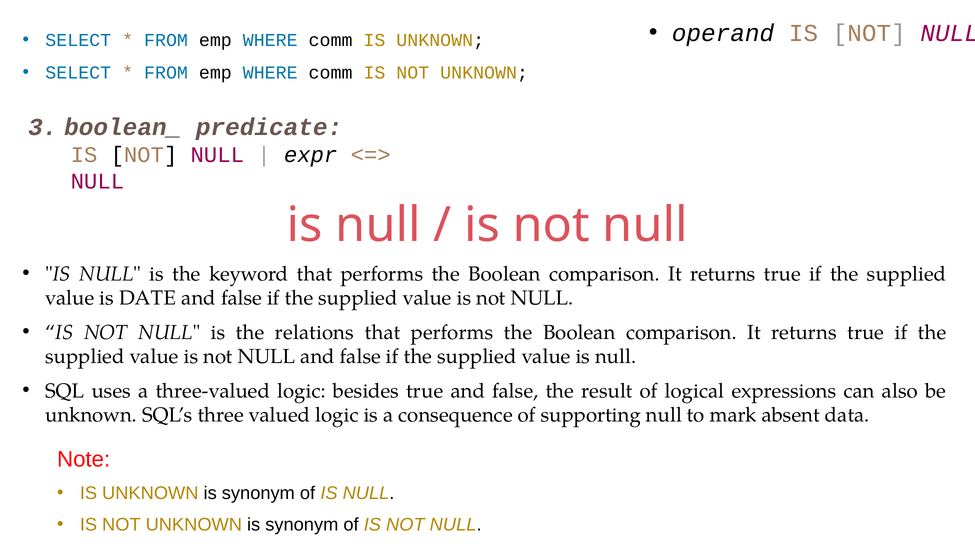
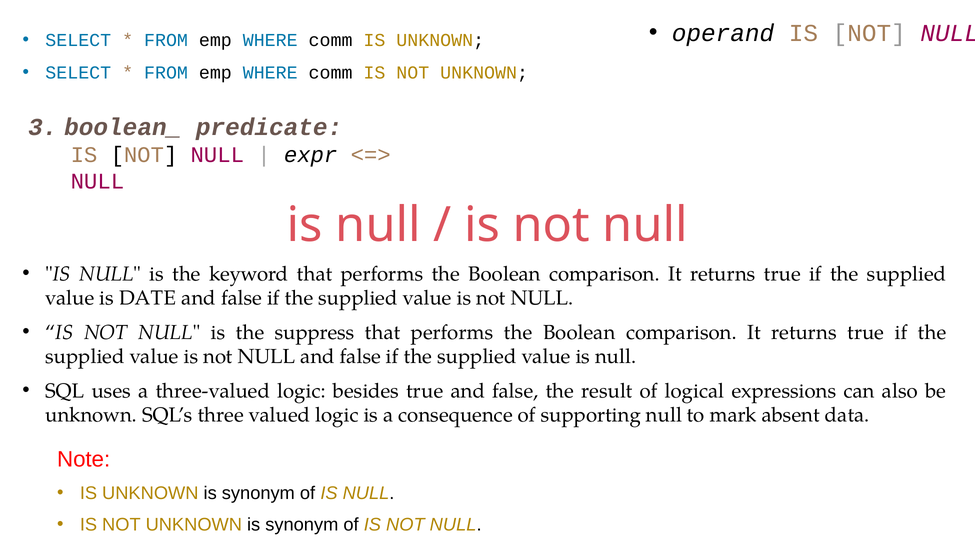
relations: relations -> suppress
